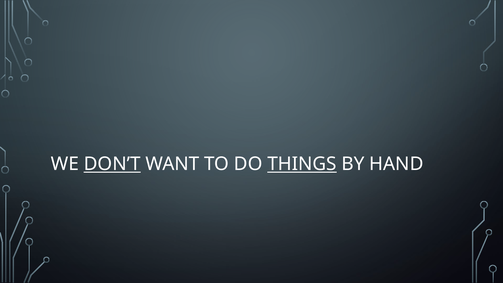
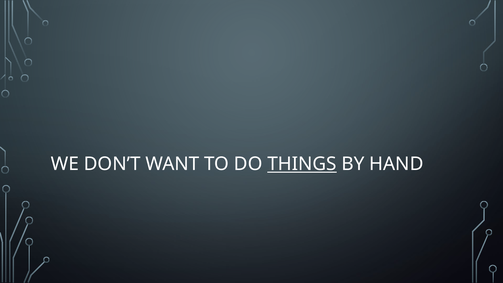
DON’T underline: present -> none
